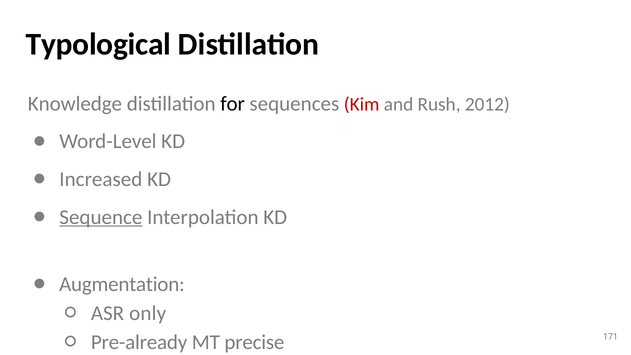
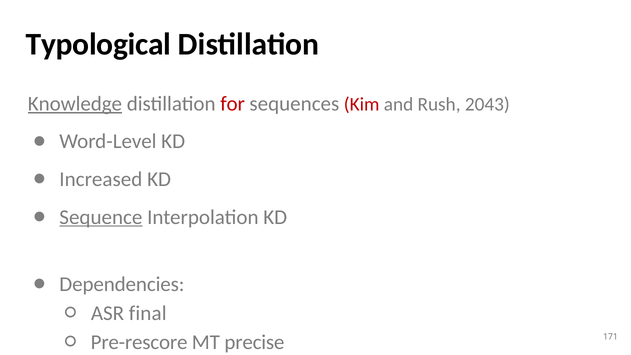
Knowledge underline: none -> present
for colour: black -> red
2012: 2012 -> 2043
Augmentation: Augmentation -> Dependencies
only: only -> final
Pre-already: Pre-already -> Pre-rescore
